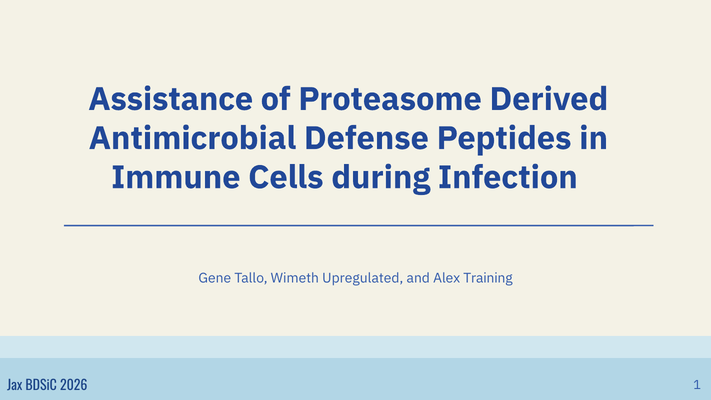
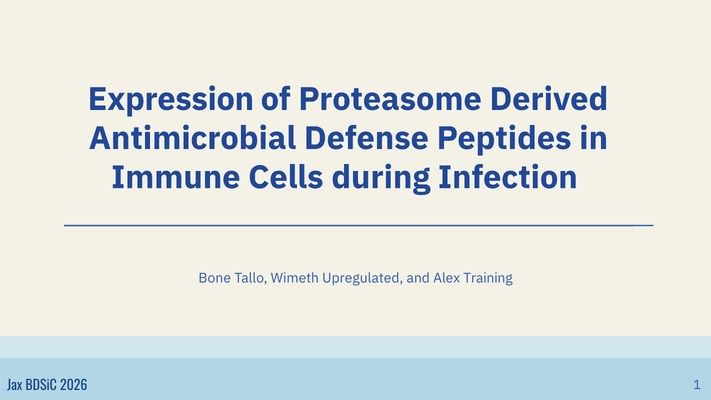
Assistance: Assistance -> Expression
Gene: Gene -> Bone
